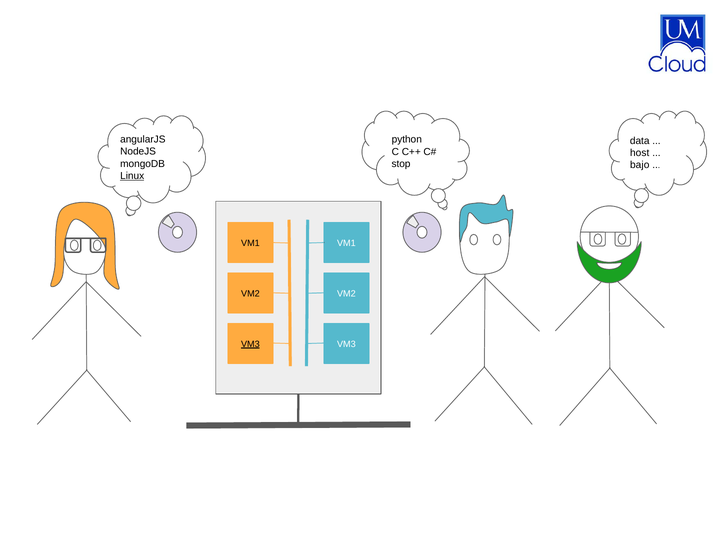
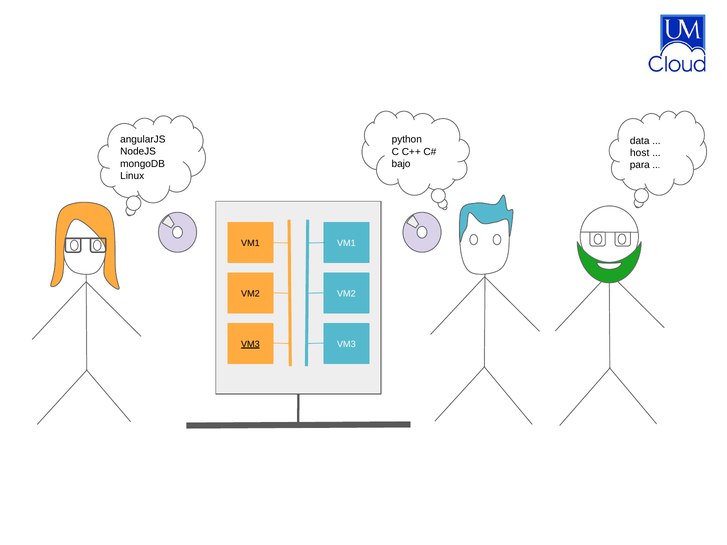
stop: stop -> bajo
bajo: bajo -> para
Linux underline: present -> none
